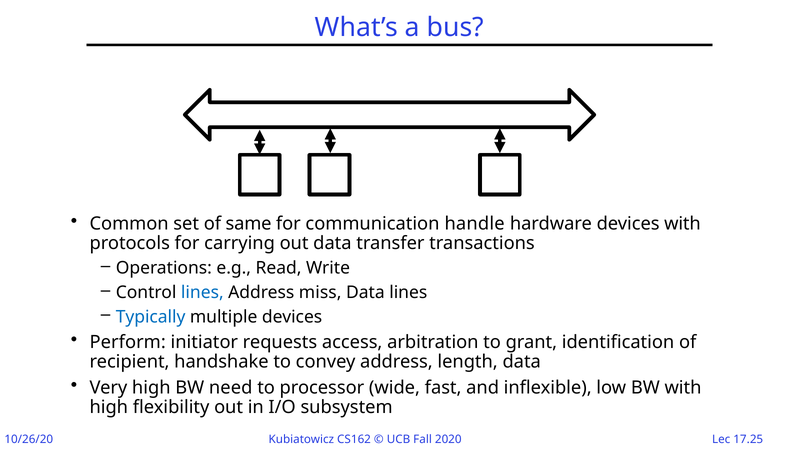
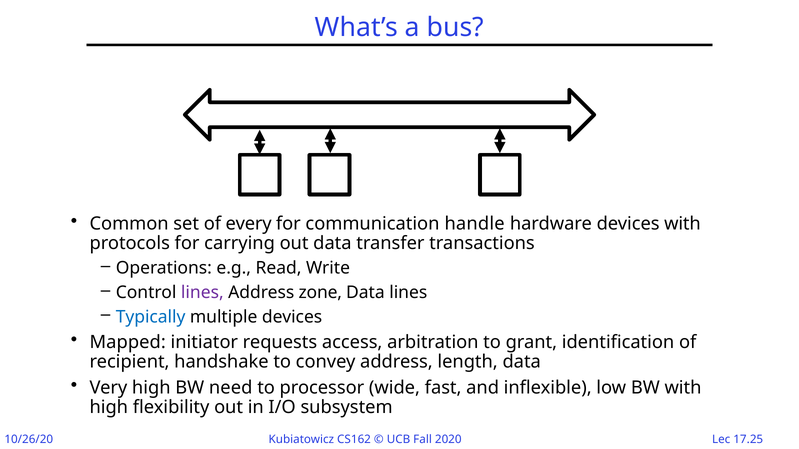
same: same -> every
lines at (202, 293) colour: blue -> purple
miss: miss -> zone
Perform: Perform -> Mapped
